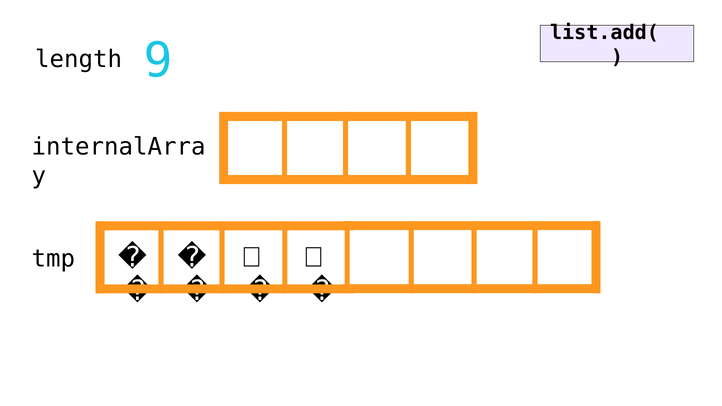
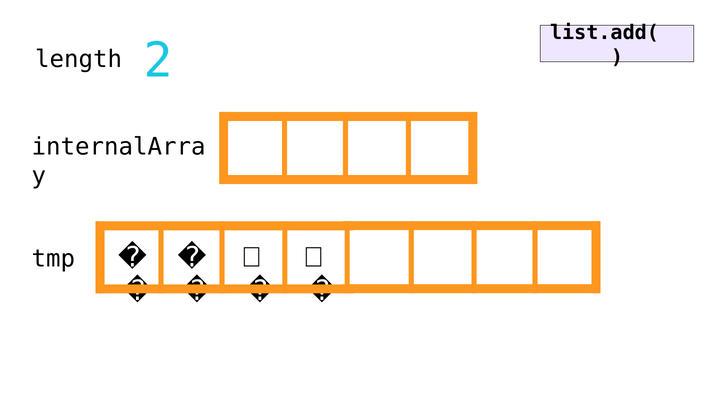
9: 9 -> 2
